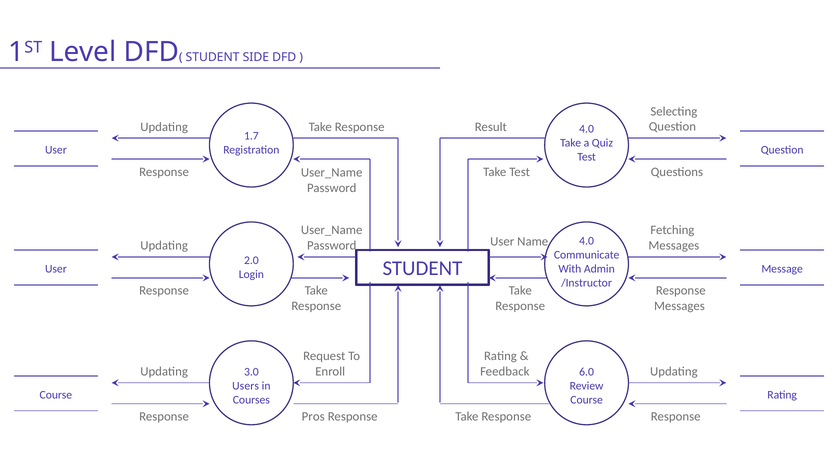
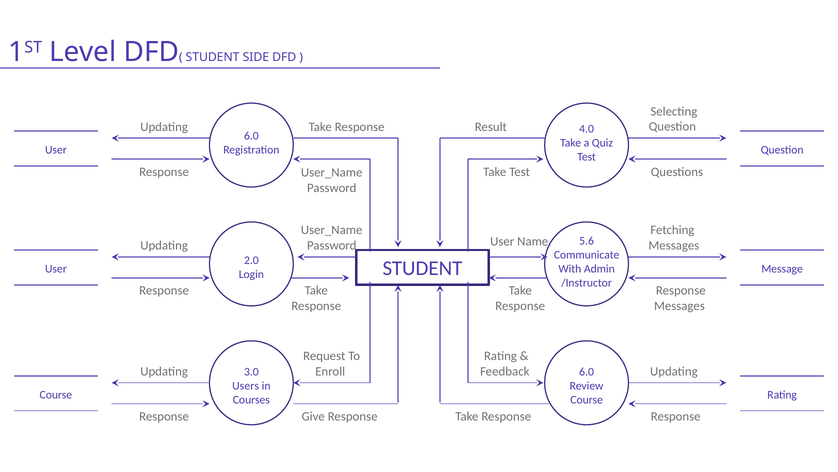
1.7 at (251, 136): 1.7 -> 6.0
4.0 at (587, 241): 4.0 -> 5.6
Pros: Pros -> Give
